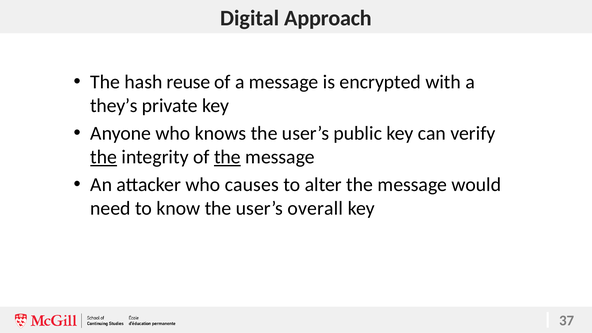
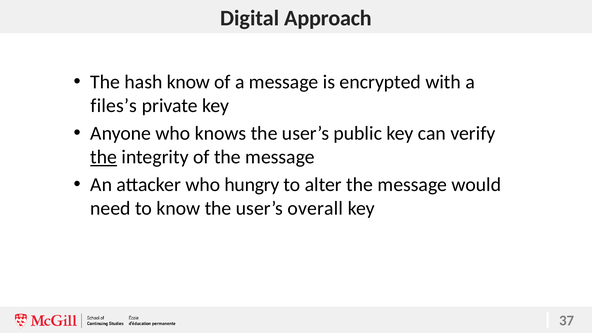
hash reuse: reuse -> know
they’s: they’s -> files’s
the at (227, 157) underline: present -> none
causes: causes -> hungry
